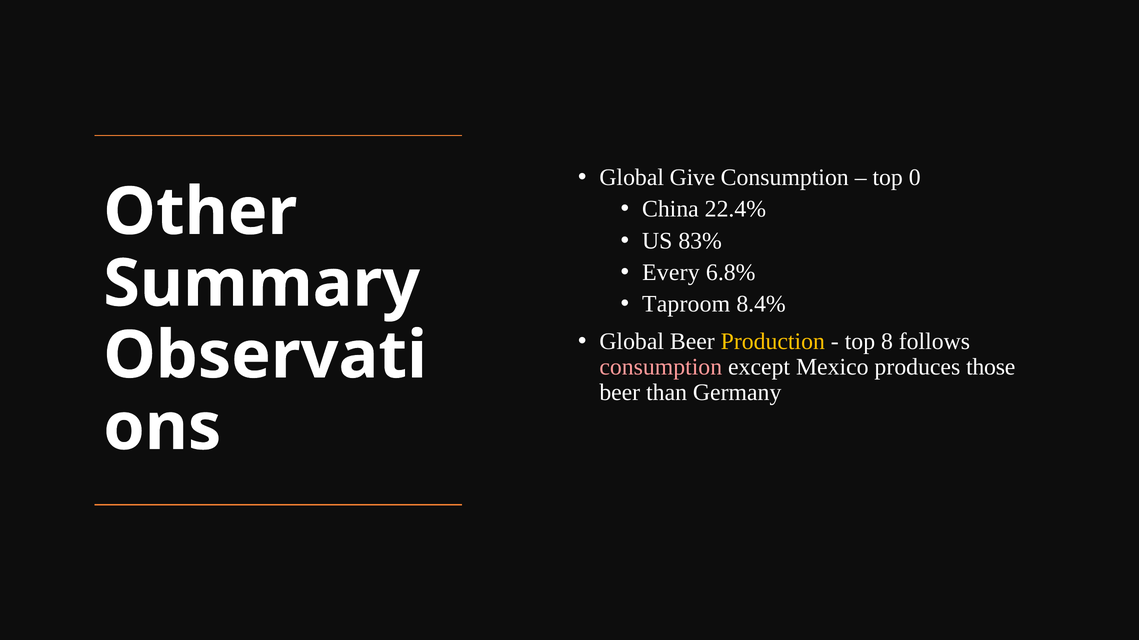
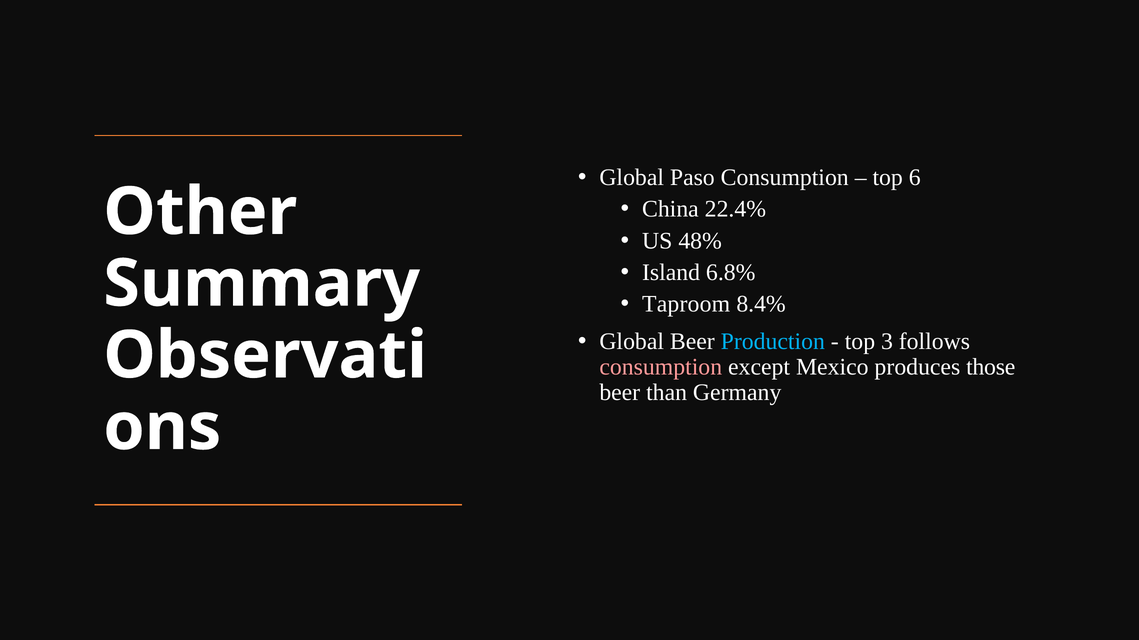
Give: Give -> Paso
0: 0 -> 6
83%: 83% -> 48%
Every: Every -> Island
Production colour: yellow -> light blue
8: 8 -> 3
